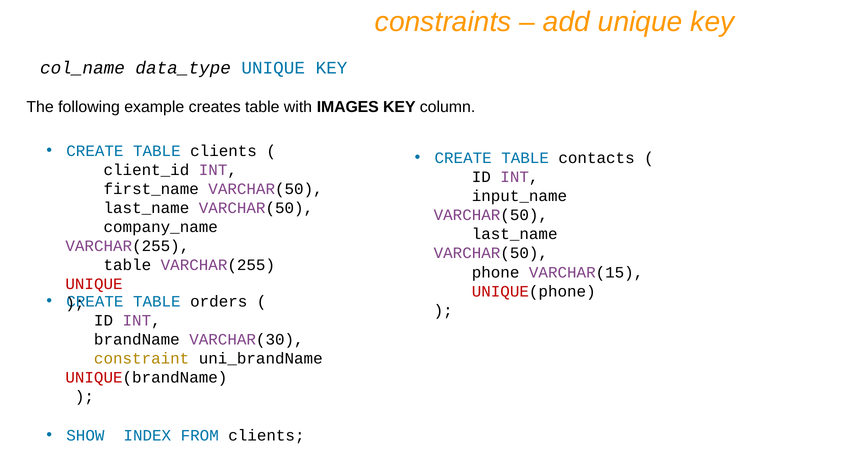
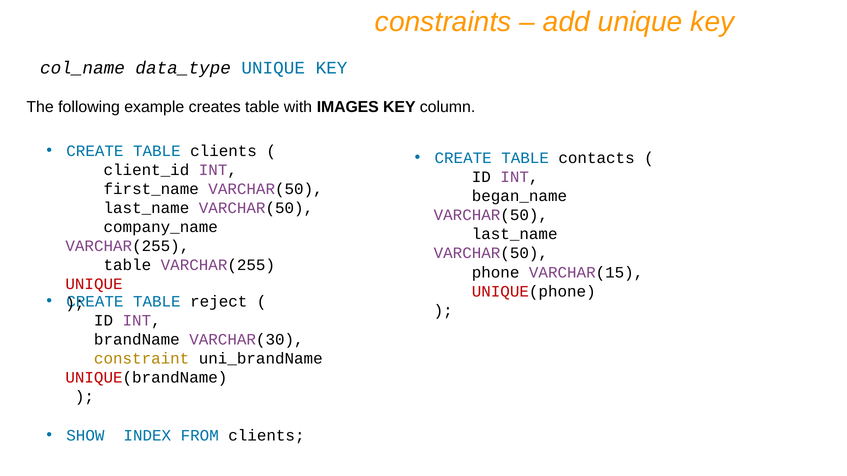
input_name: input_name -> began_name
orders: orders -> reject
